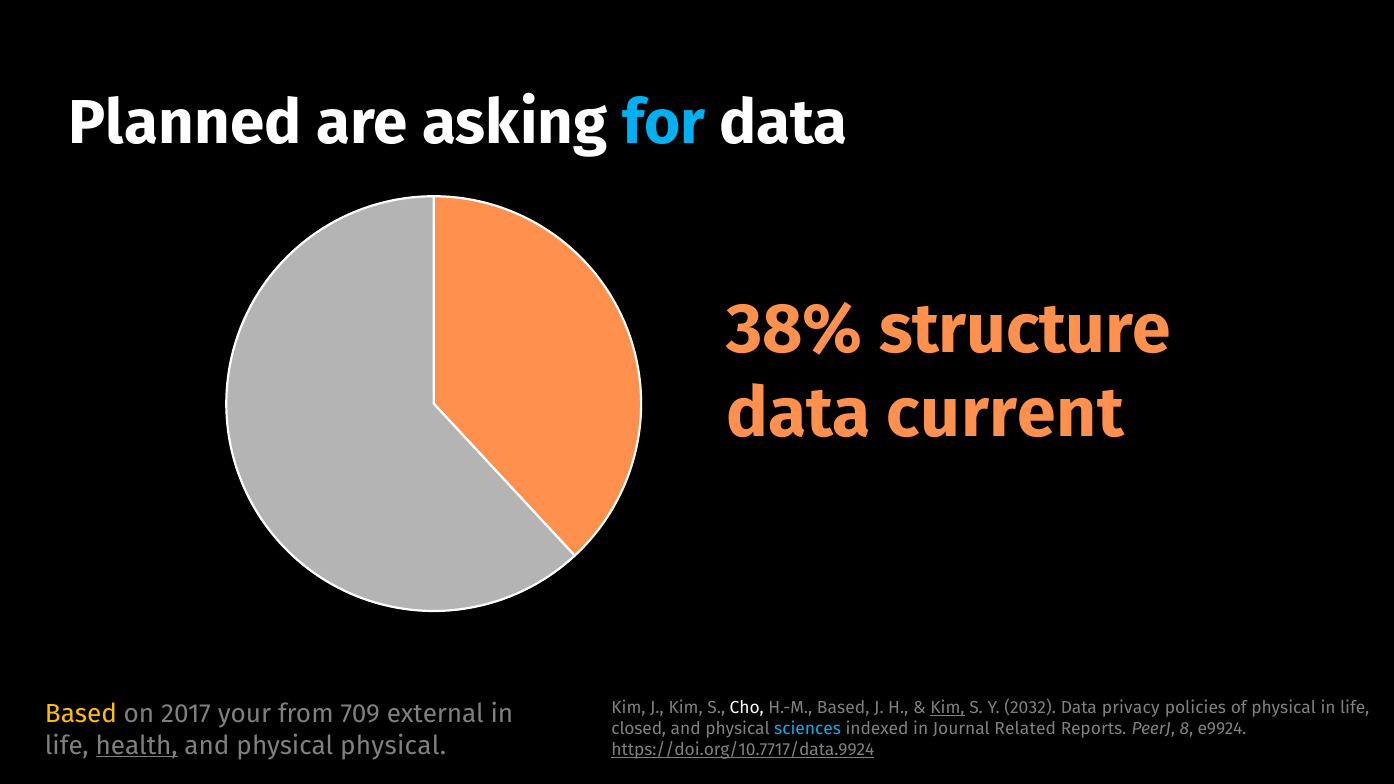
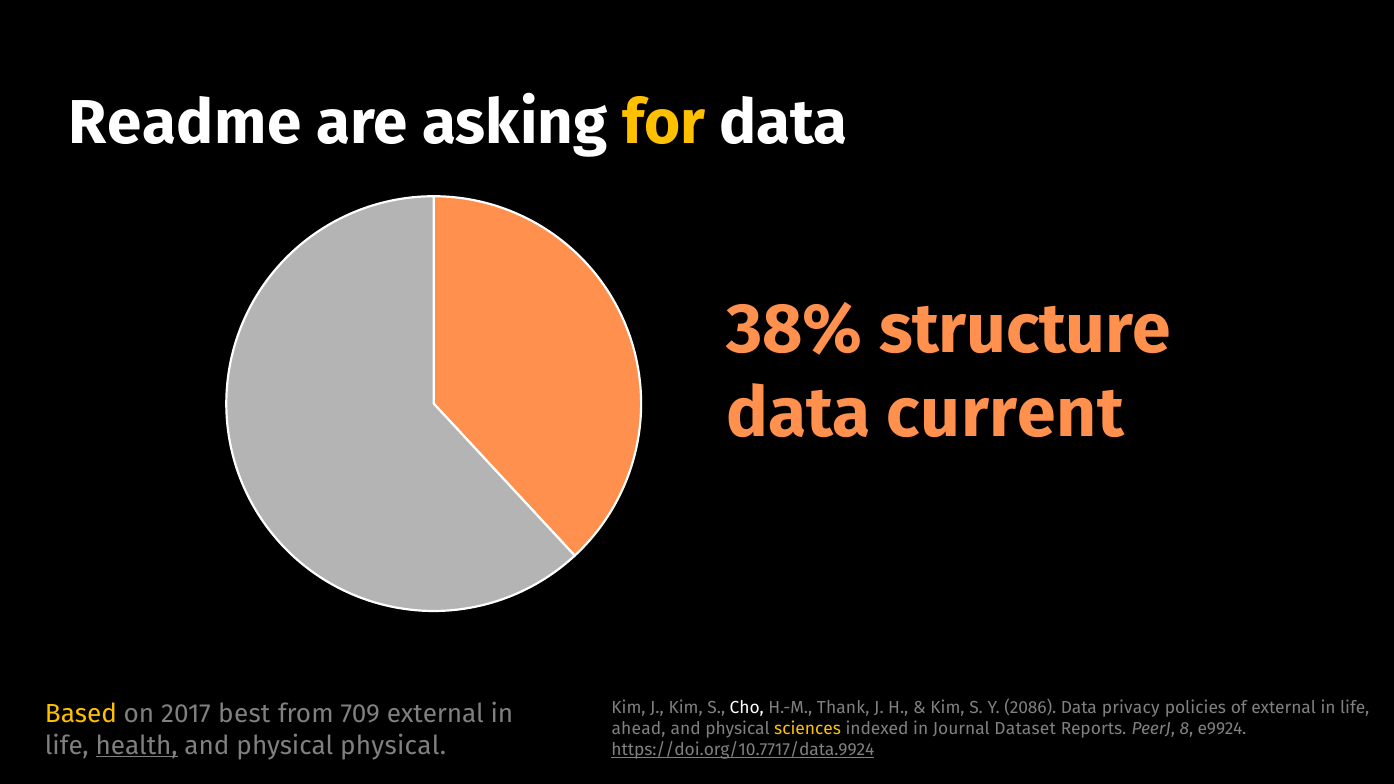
Planned: Planned -> Readme
for colour: light blue -> yellow
H.-M Based: Based -> Thank
Kim at (947, 708) underline: present -> none
2032: 2032 -> 2086
of physical: physical -> external
your: your -> best
closed: closed -> ahead
sciences colour: light blue -> yellow
Related: Related -> Dataset
